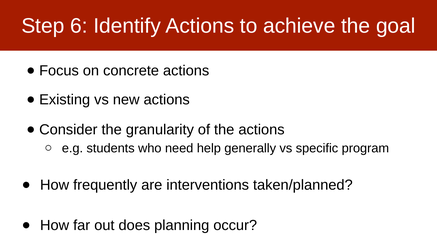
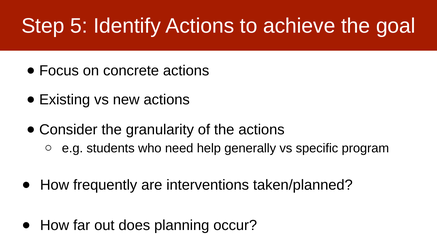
6: 6 -> 5
